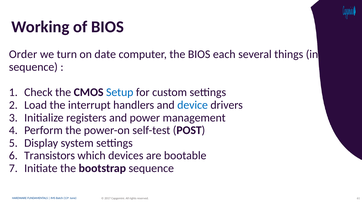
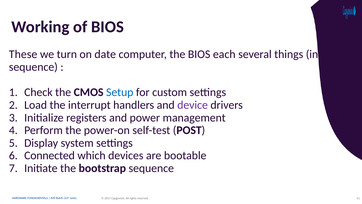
Order: Order -> These
device colour: blue -> purple
Transistors: Transistors -> Connected
